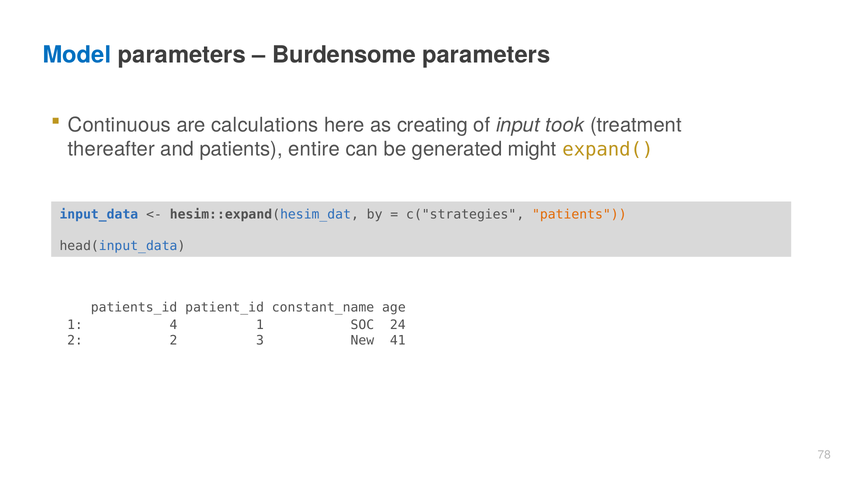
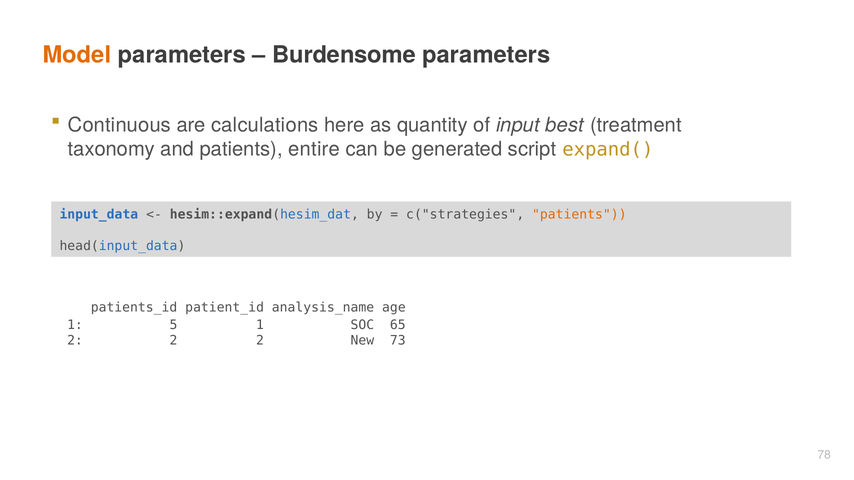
Model colour: blue -> orange
creating: creating -> quantity
took: took -> best
thereafter: thereafter -> taxonomy
might: might -> script
constant_name: constant_name -> analysis_name
4: 4 -> 5
24: 24 -> 65
2 2 3: 3 -> 2
41: 41 -> 73
